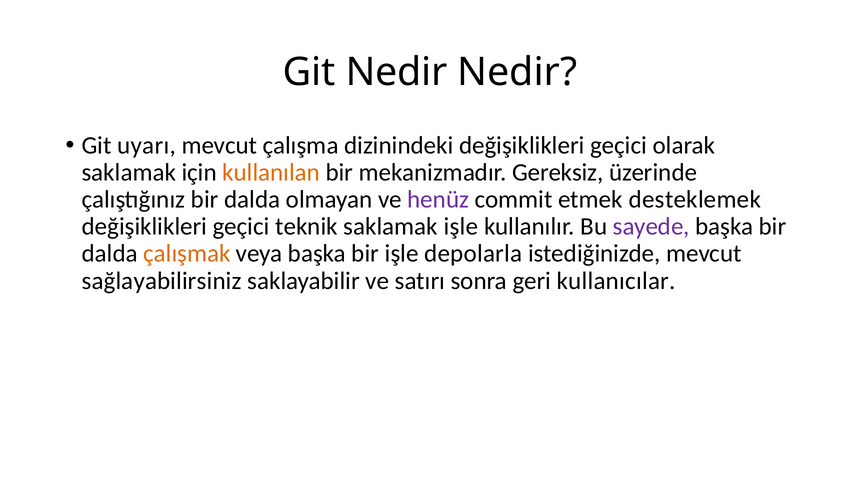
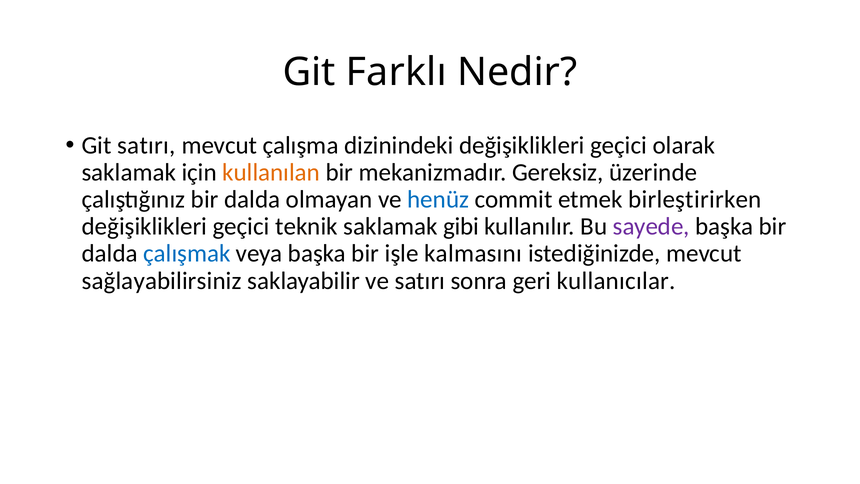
Git Nedir: Nedir -> Farklı
Git uyarı: uyarı -> satırı
henüz colour: purple -> blue
desteklemek: desteklemek -> birleştirirken
saklamak işle: işle -> gibi
çalışmak colour: orange -> blue
depolarla: depolarla -> kalmasını
